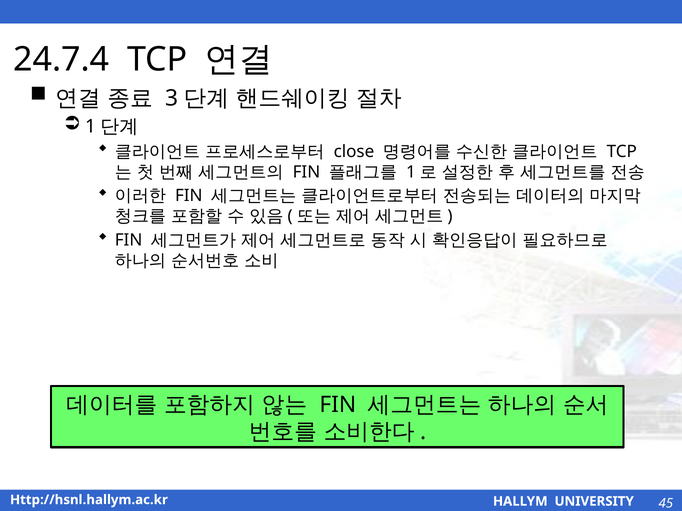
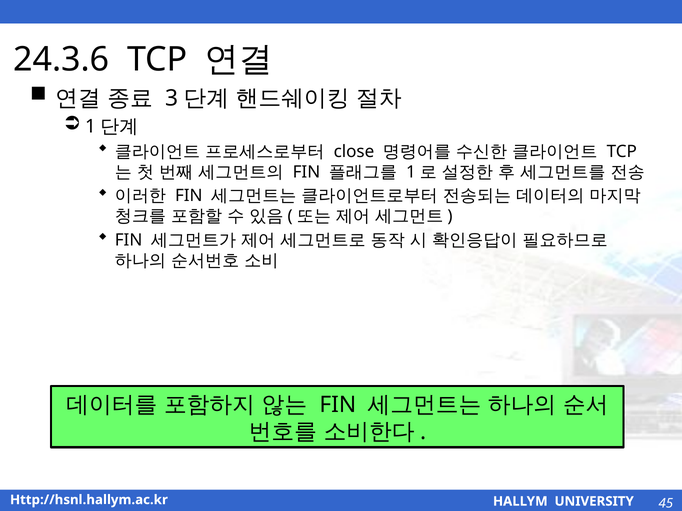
24.7.4: 24.7.4 -> 24.3.6
